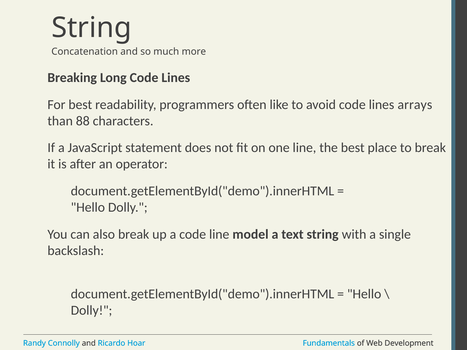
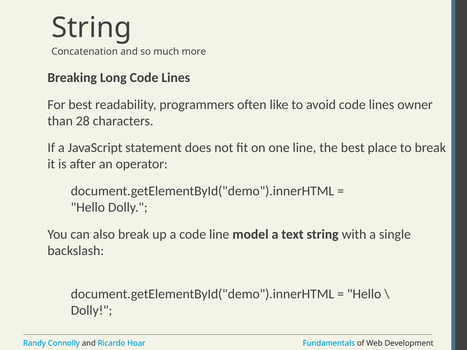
arrays: arrays -> owner
88: 88 -> 28
